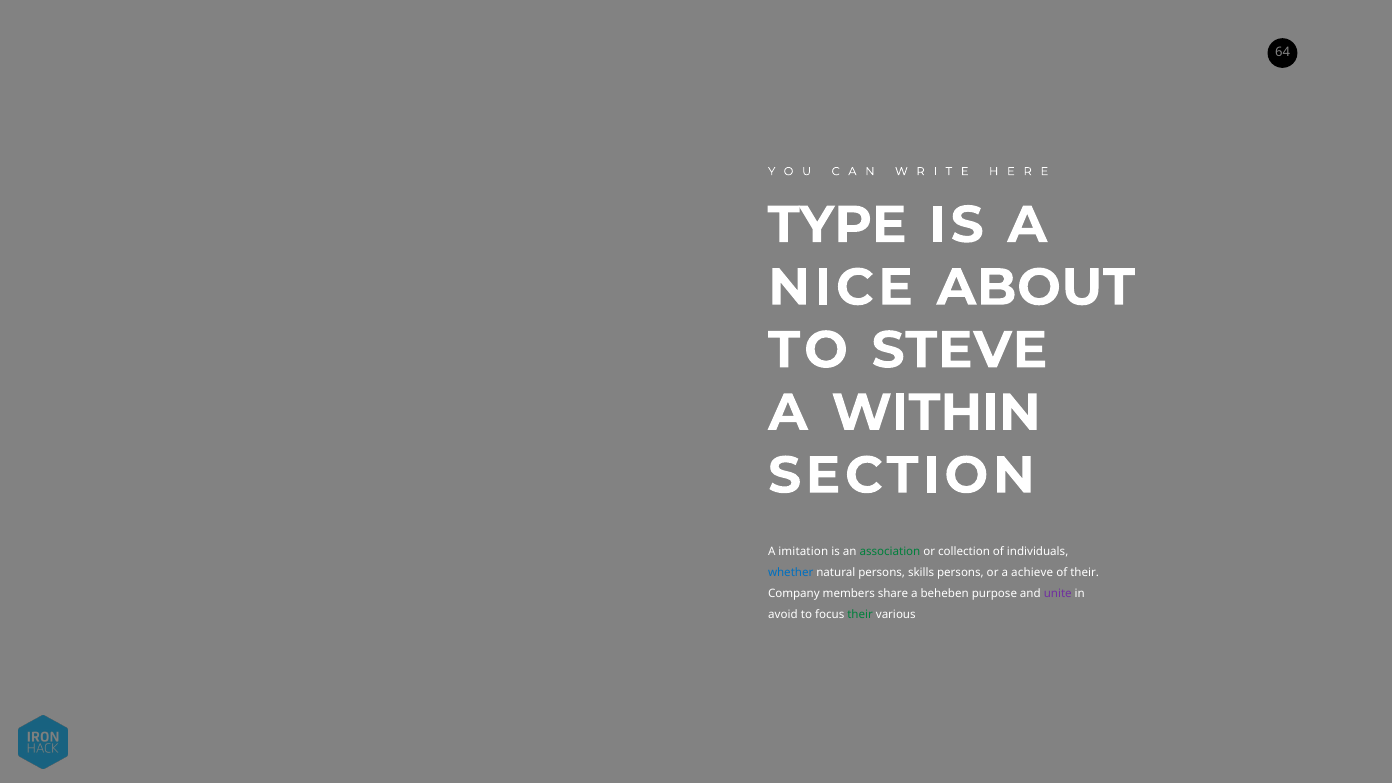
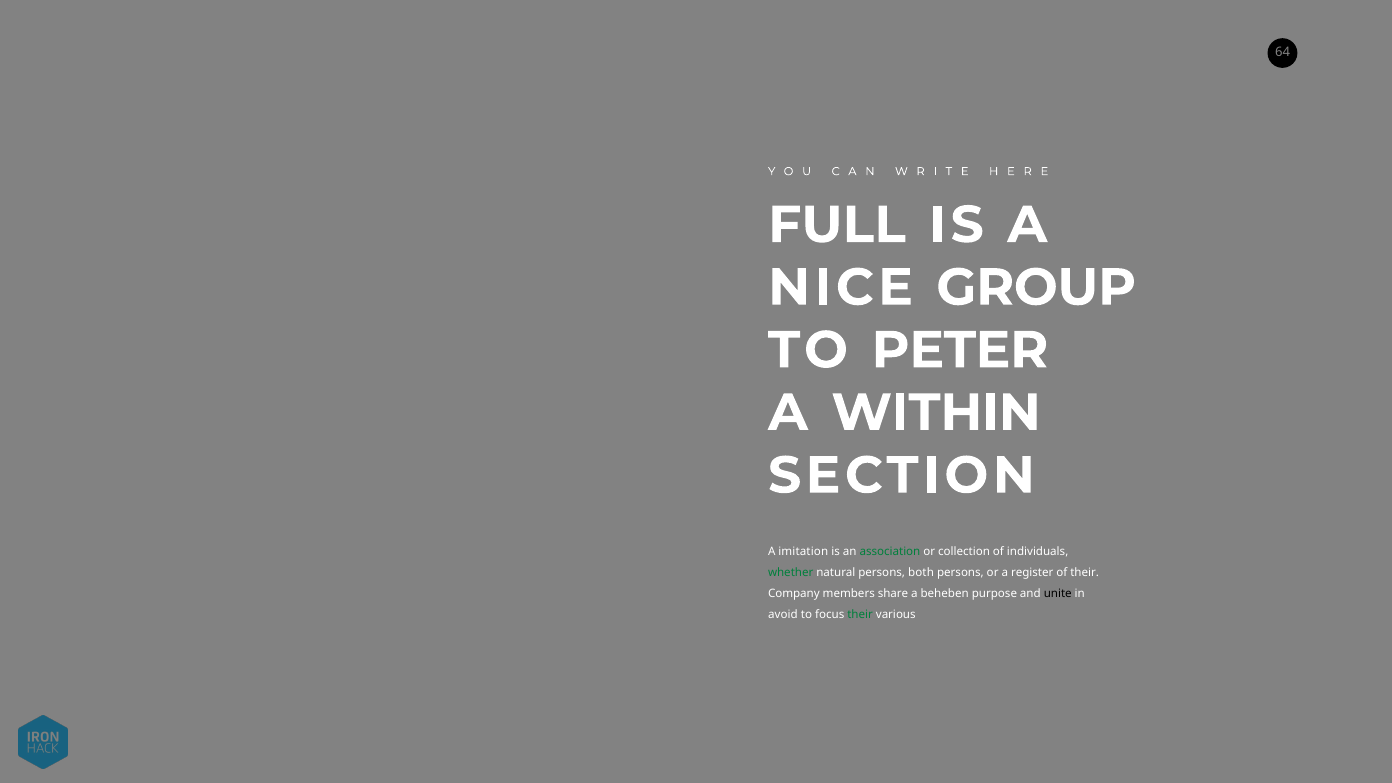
TYPE: TYPE -> FULL
ABOUT: ABOUT -> GROUP
STEVE: STEVE -> PETER
whether colour: blue -> green
skills: skills -> both
achieve: achieve -> register
unite colour: purple -> black
